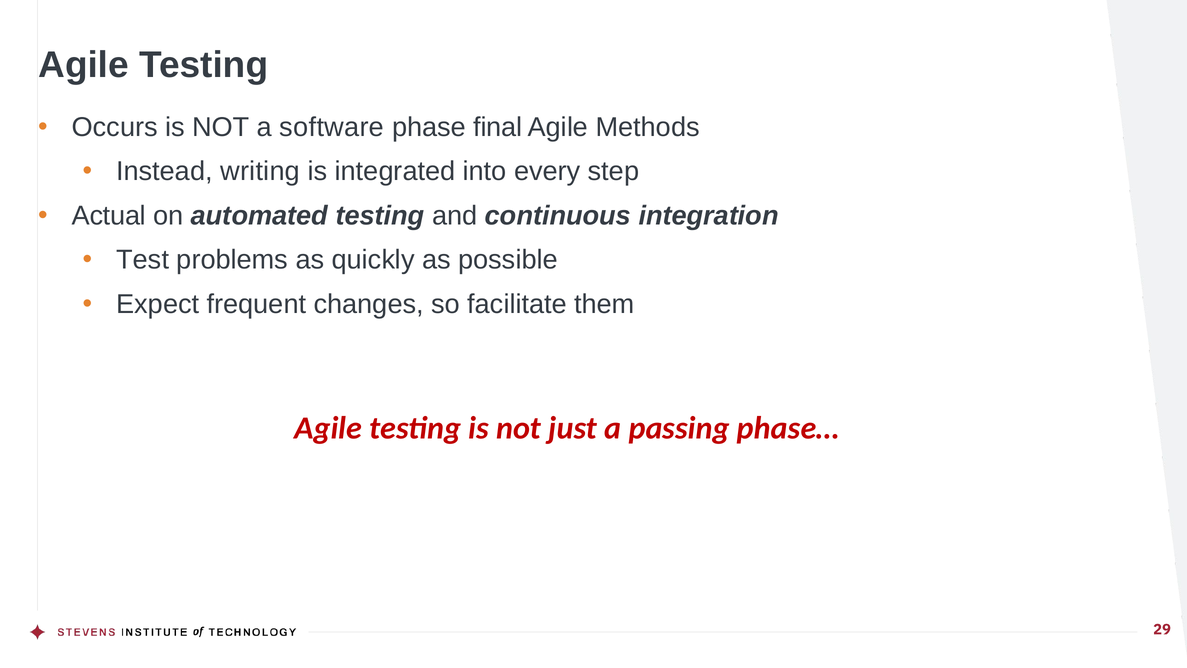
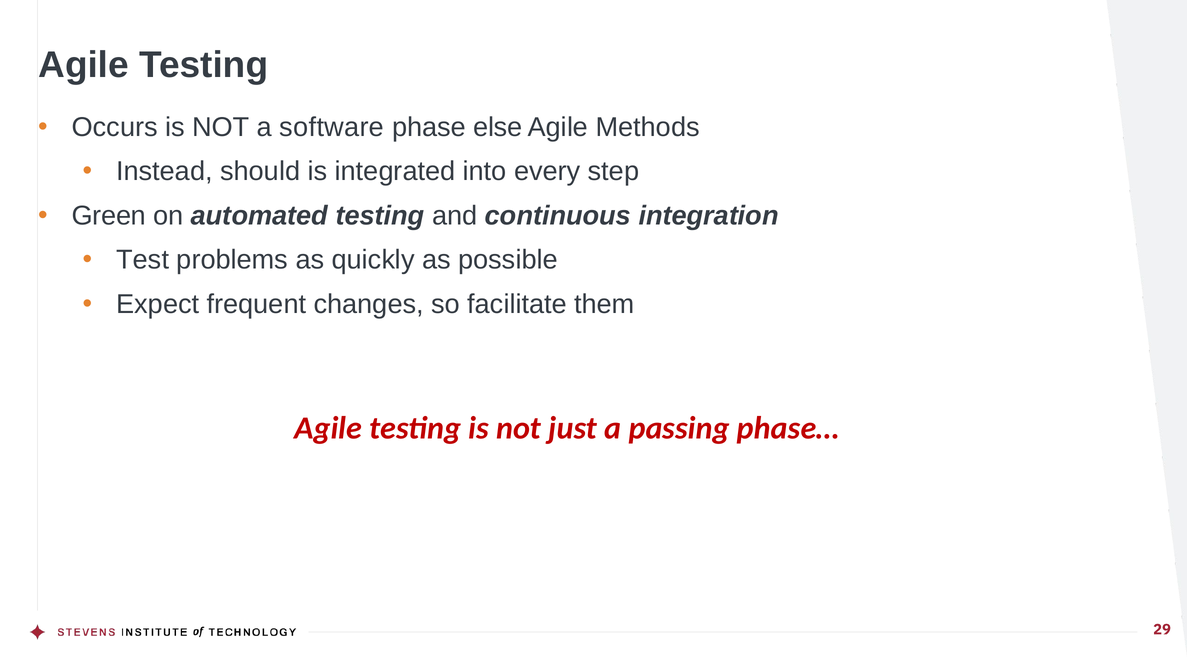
final: final -> else
writing: writing -> should
Actual: Actual -> Green
